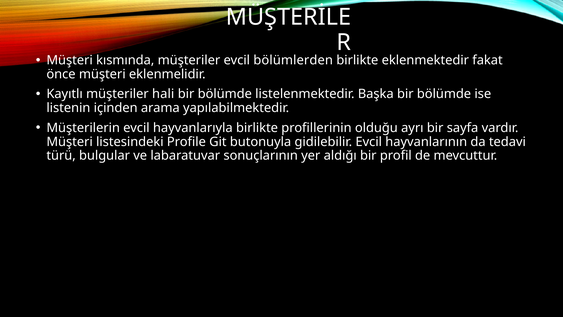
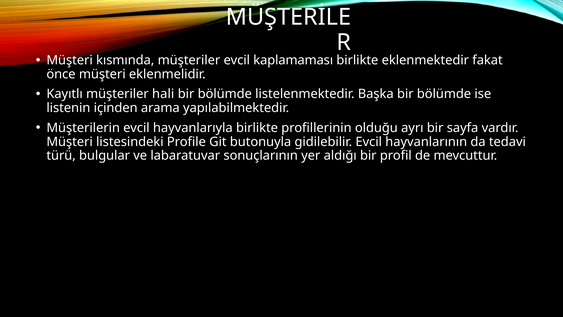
bölümlerden: bölümlerden -> kaplamaması
